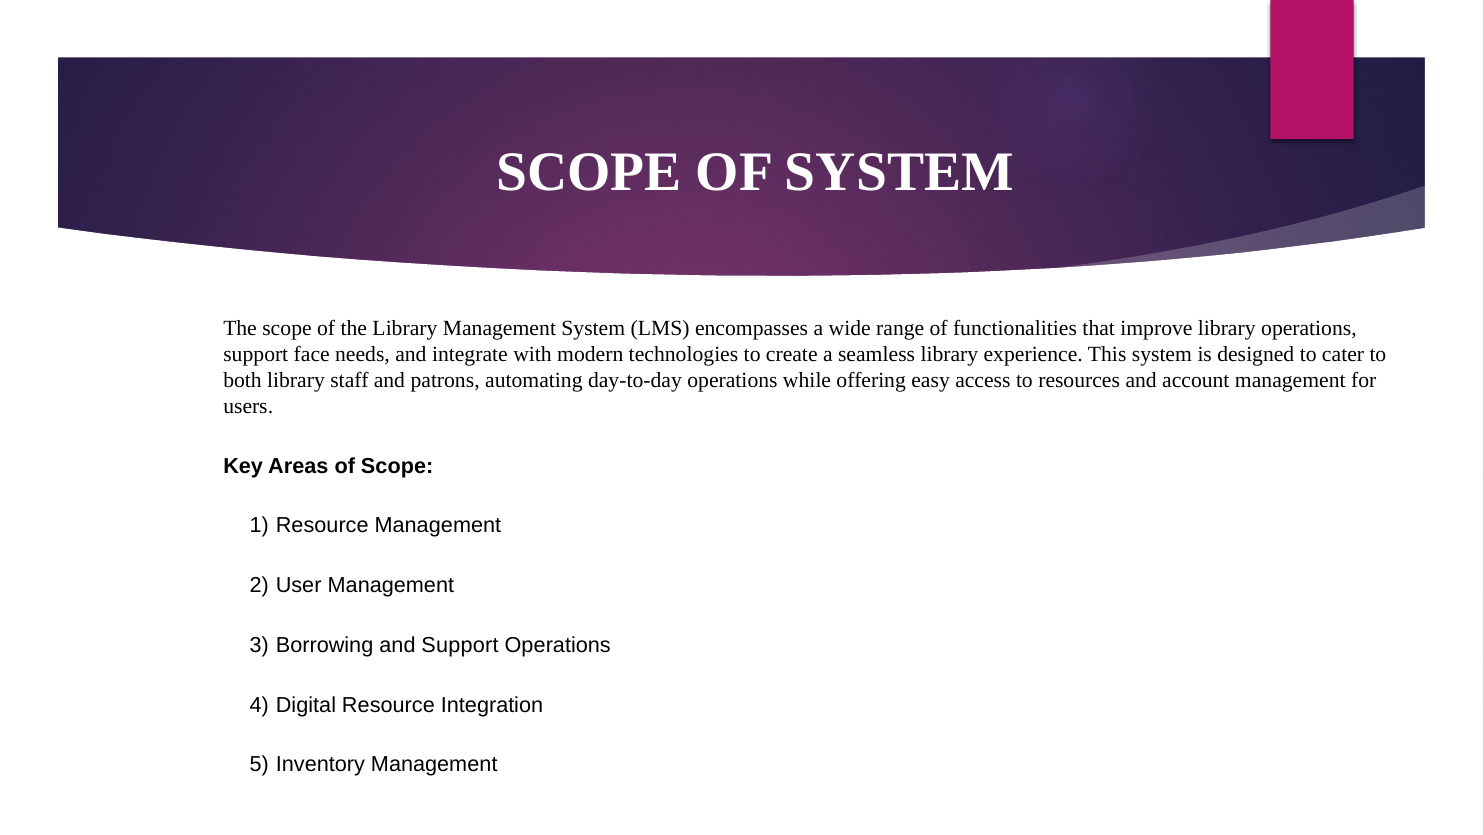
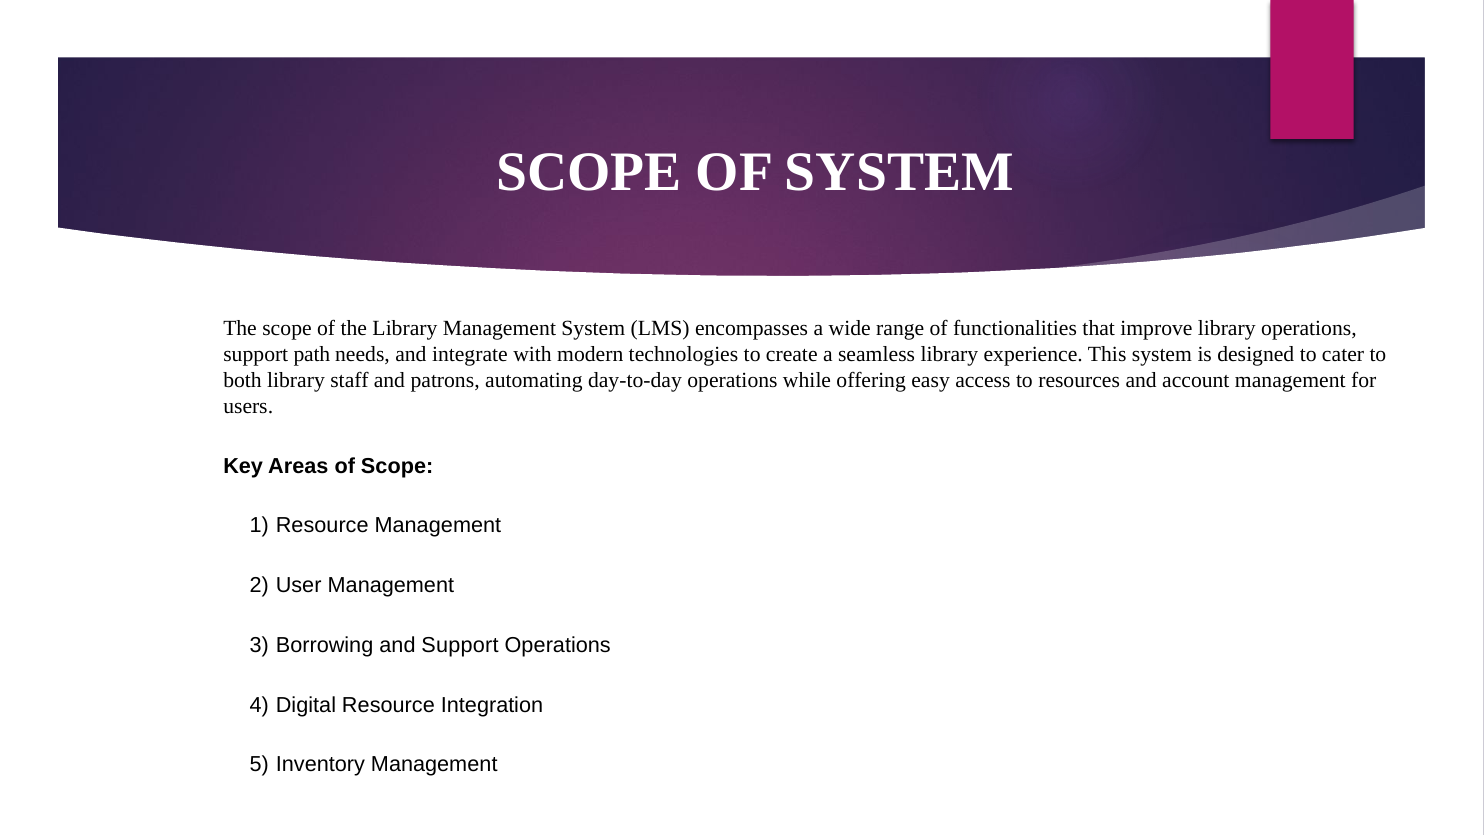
face: face -> path
